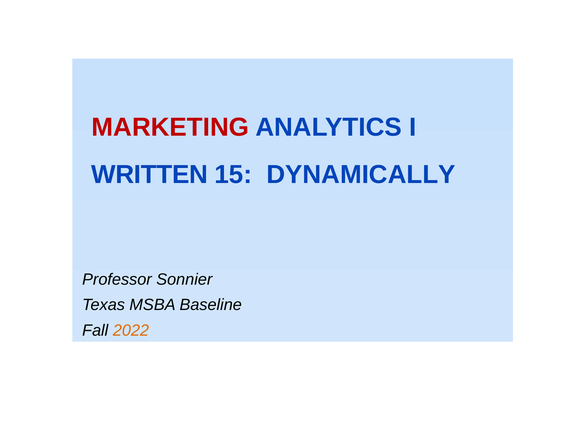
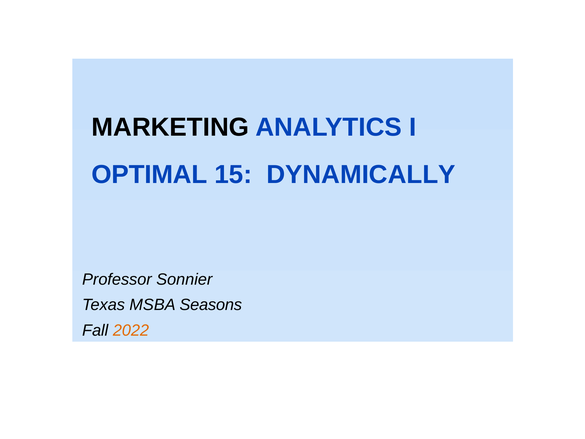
MARKETING colour: red -> black
WRITTEN: WRITTEN -> OPTIMAL
Baseline: Baseline -> Seasons
